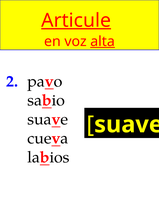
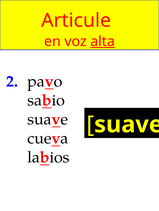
Articule underline: present -> none
